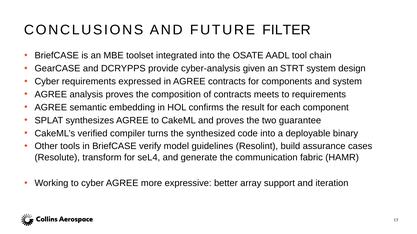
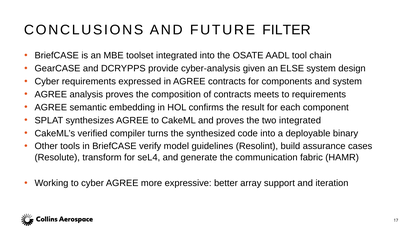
STRT: STRT -> ELSE
two guarantee: guarantee -> integrated
